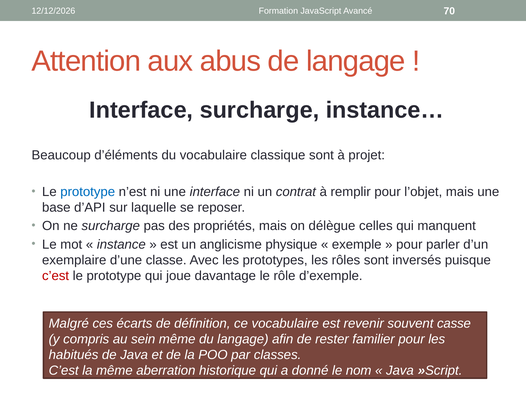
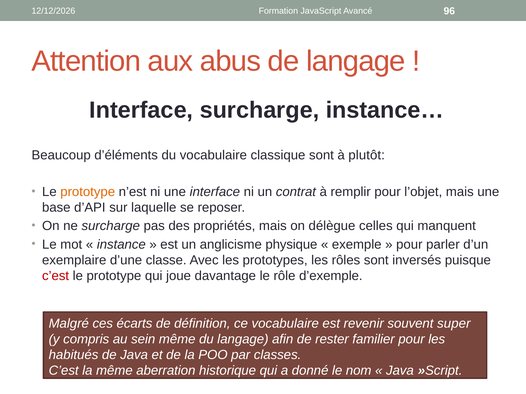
70: 70 -> 96
projet: projet -> plutôt
prototype at (88, 192) colour: blue -> orange
casse: casse -> super
